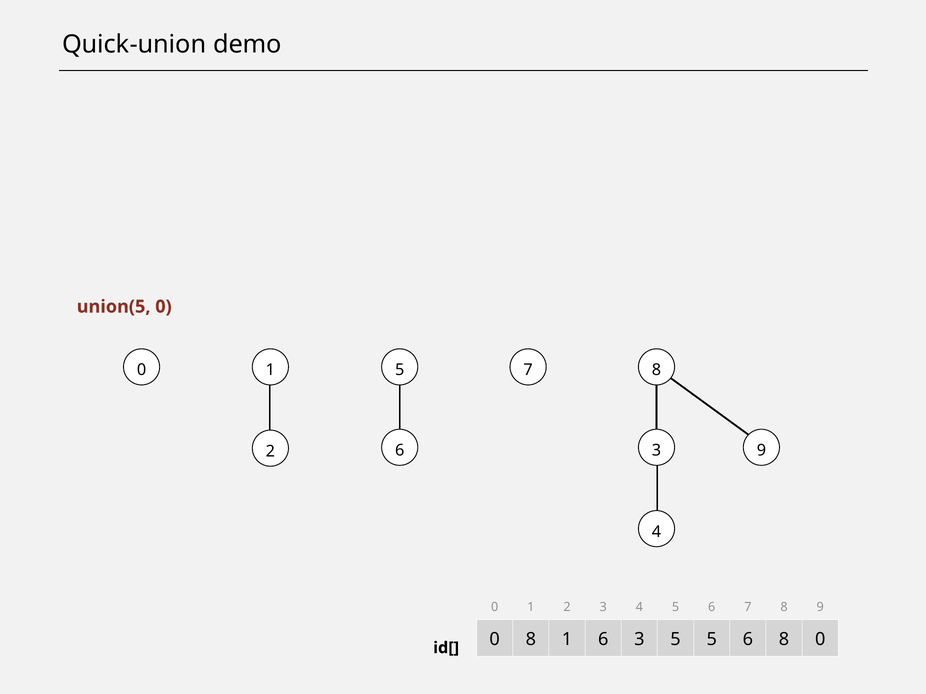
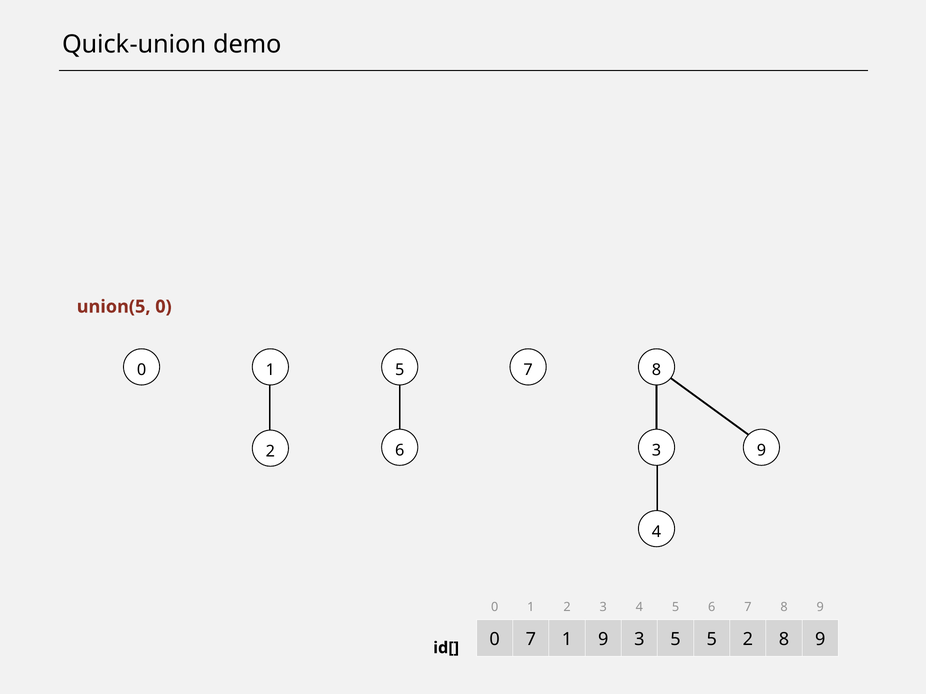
8 at (531, 640): 8 -> 7
1 6: 6 -> 9
6 at (748, 640): 6 -> 2
0 at (820, 640): 0 -> 9
